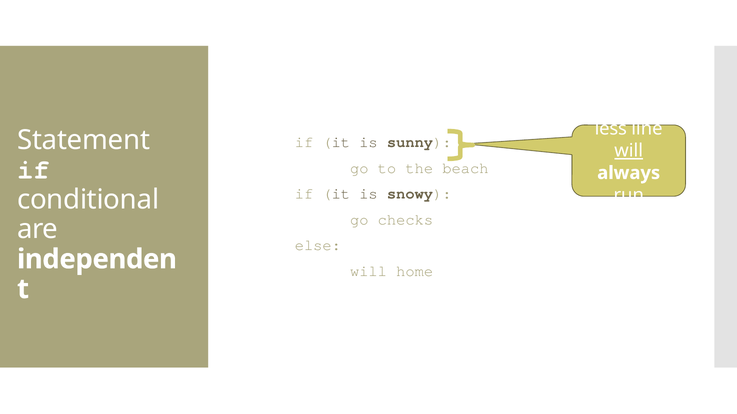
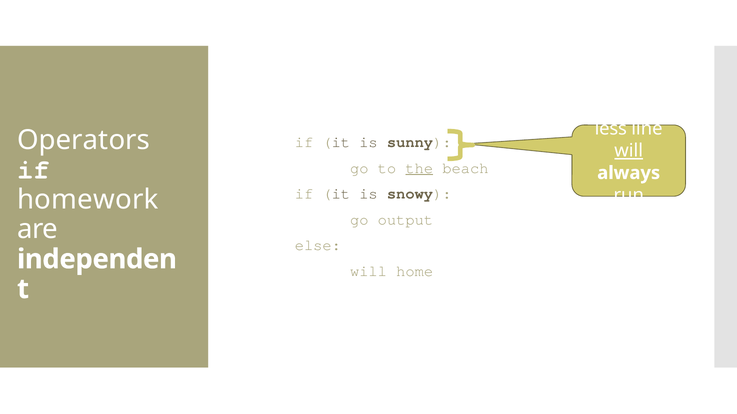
Statement: Statement -> Operators
the underline: none -> present
conditional: conditional -> homework
checks: checks -> output
